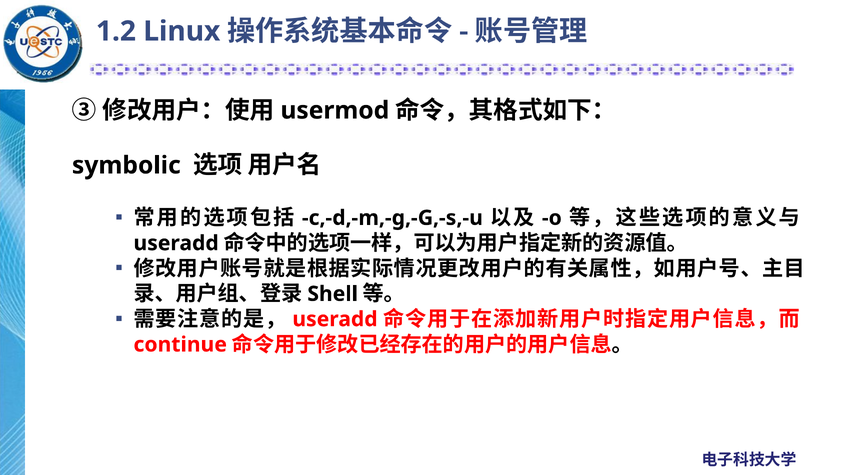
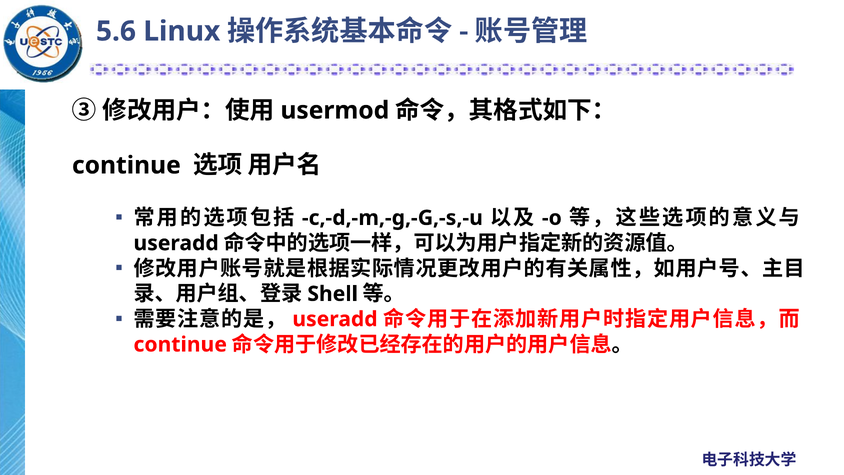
1.2: 1.2 -> 5.6
symbolic at (126, 165): symbolic -> continue
